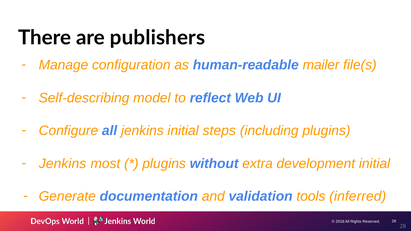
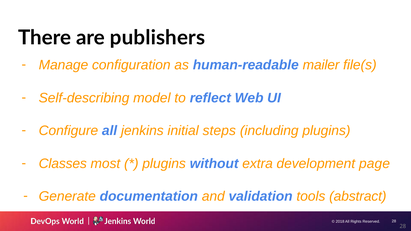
Jenkins at (63, 164): Jenkins -> Classes
development initial: initial -> page
inferred: inferred -> abstract
